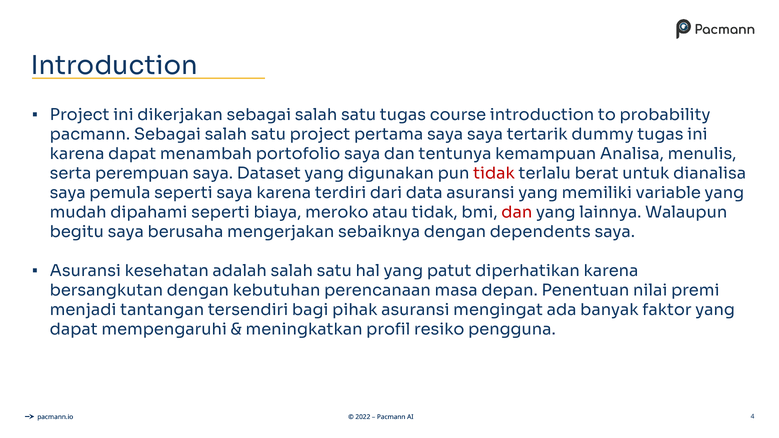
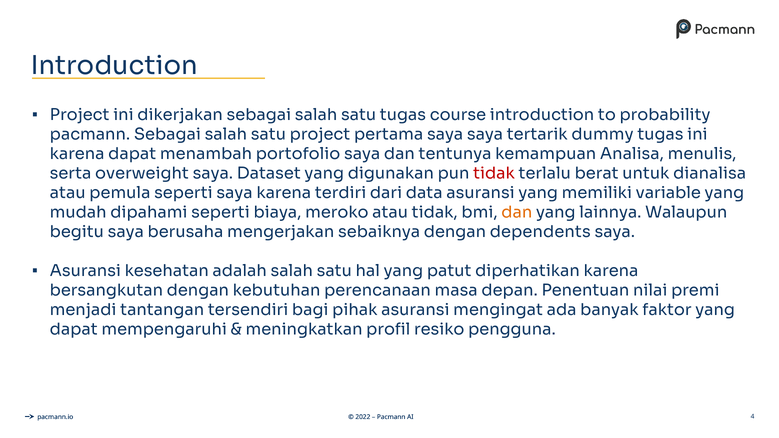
perempuan: perempuan -> overweight
saya at (68, 193): saya -> atau
dan at (517, 212) colour: red -> orange
